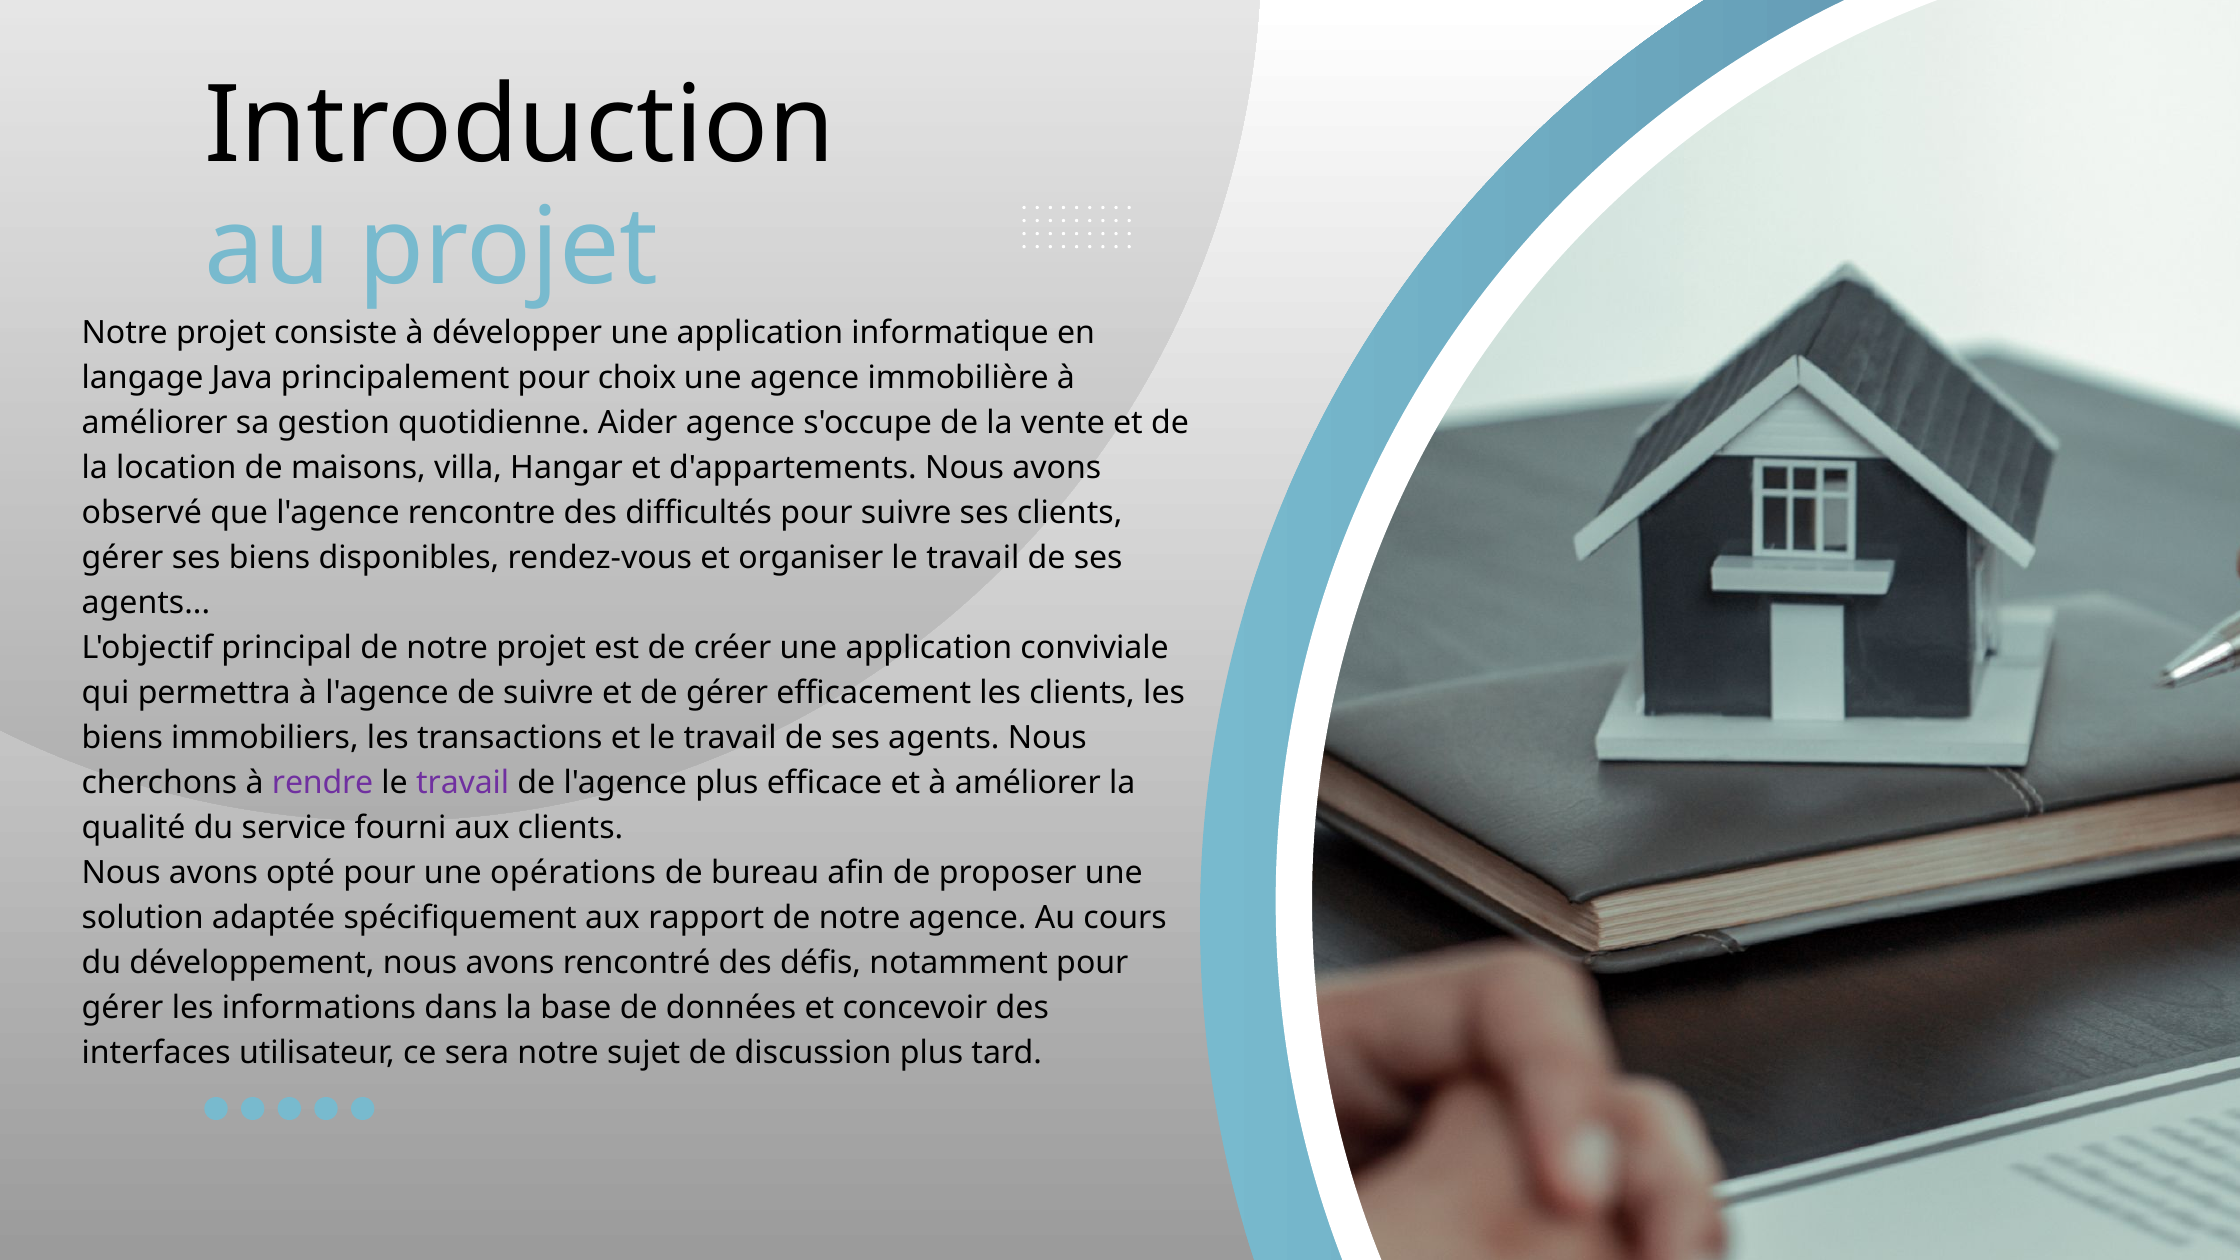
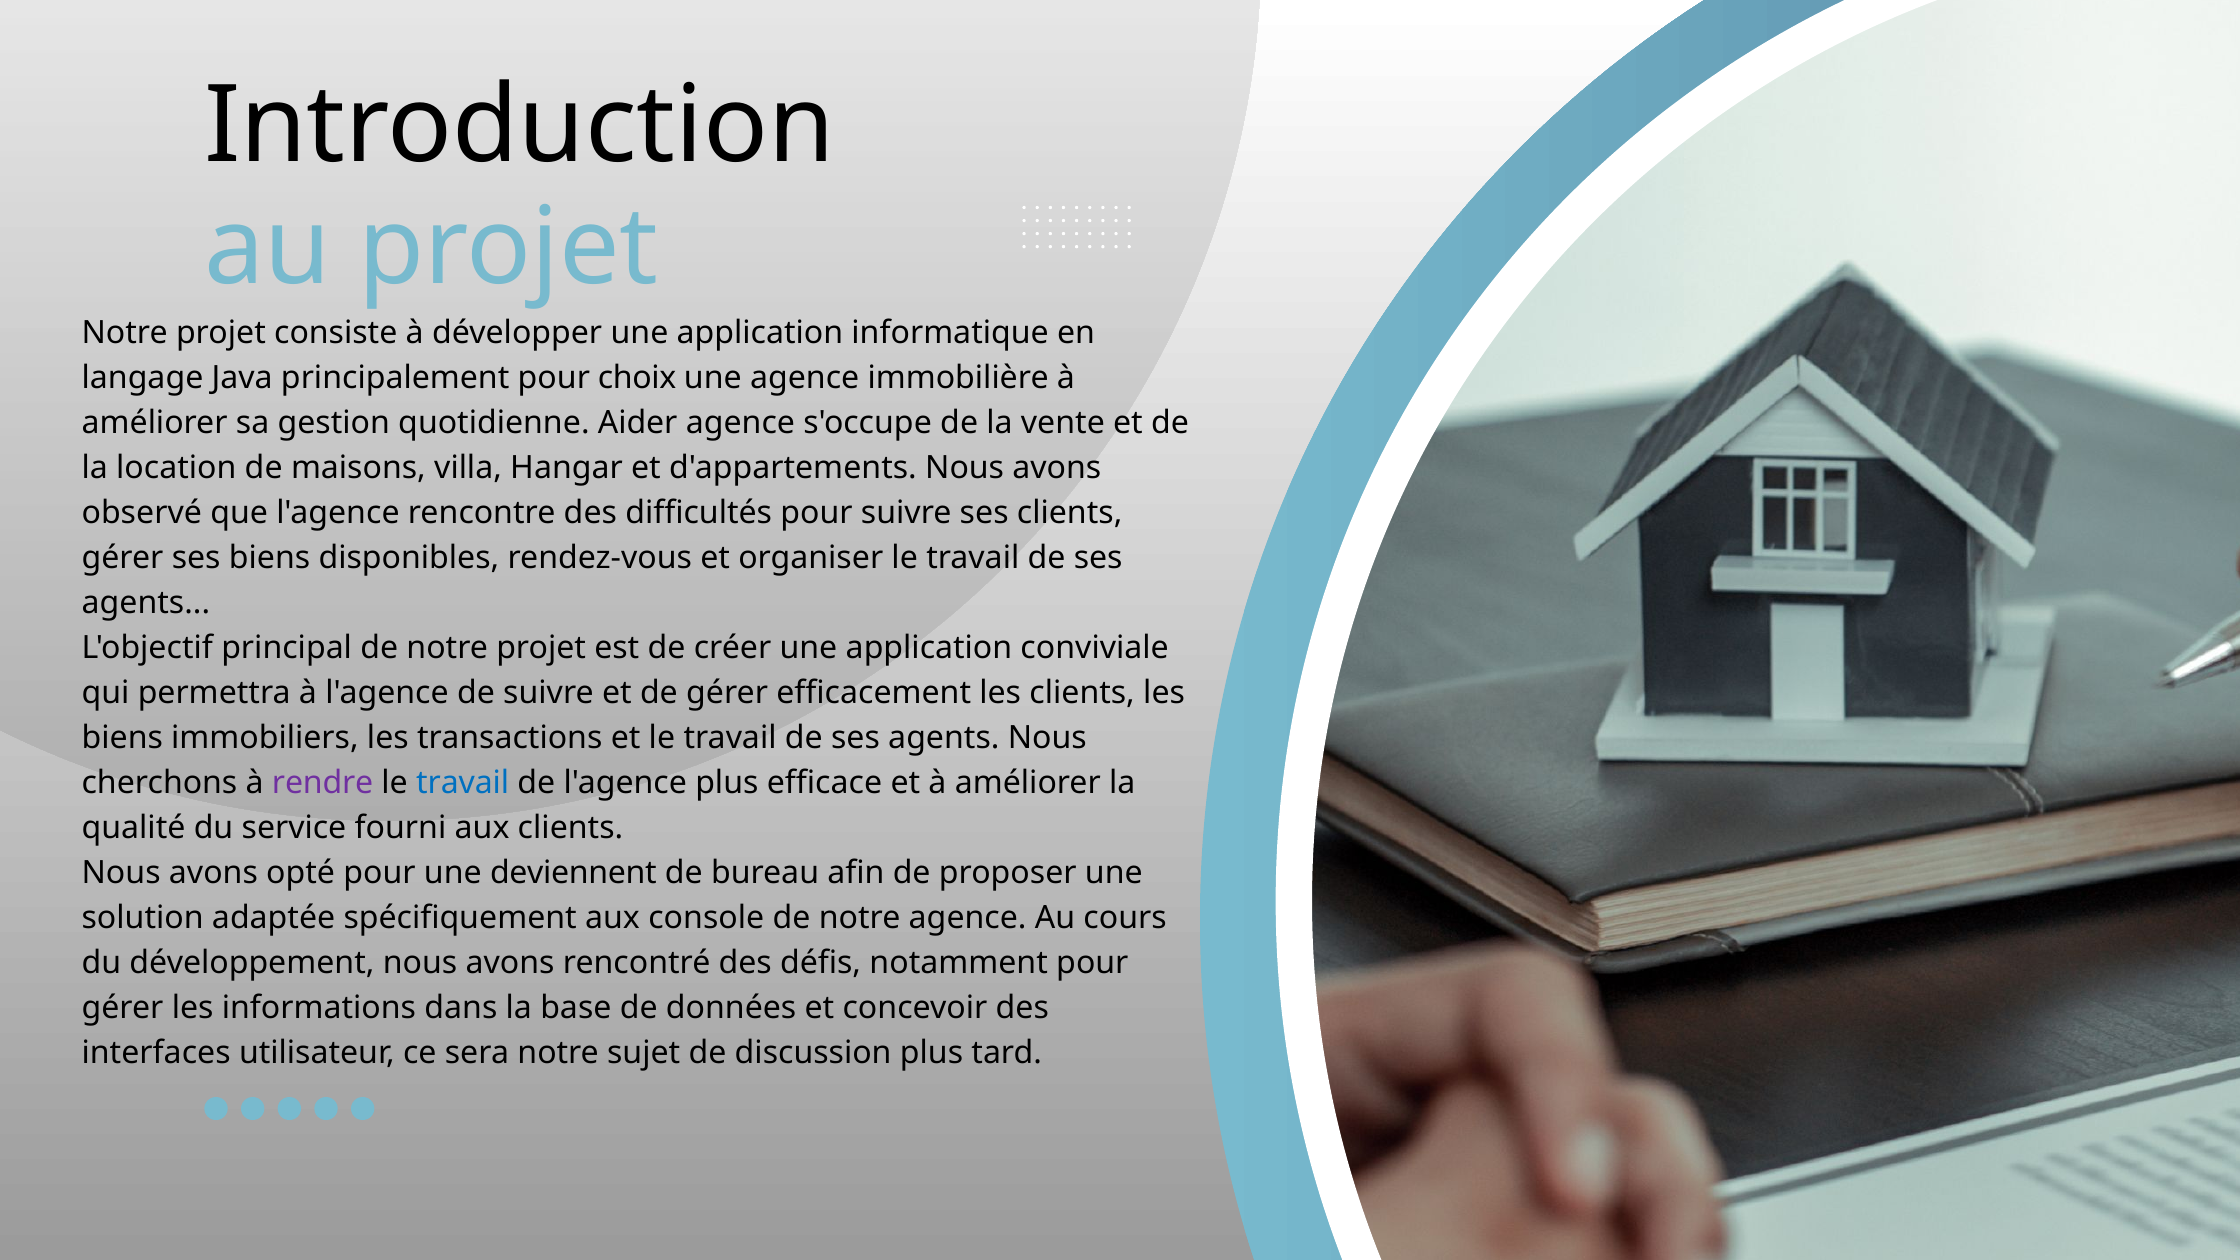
travail at (463, 783) colour: purple -> blue
opérations: opérations -> deviennent
rapport: rapport -> console
